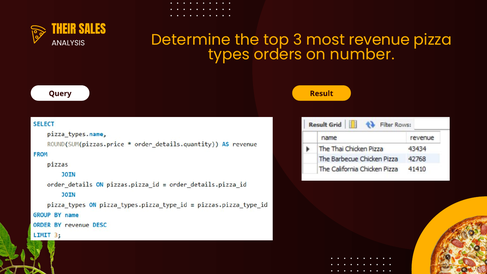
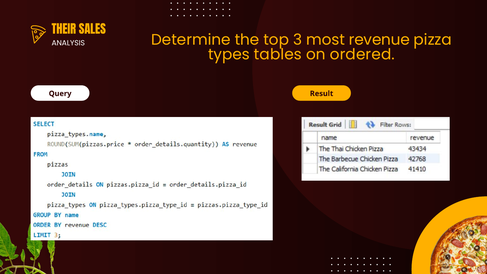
orders: orders -> tables
number: number -> ordered
